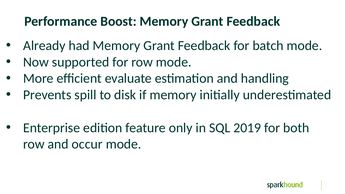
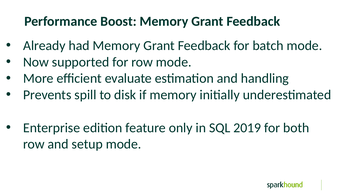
occur: occur -> setup
